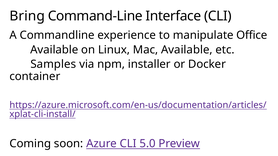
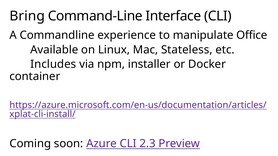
Mac Available: Available -> Stateless
Samples: Samples -> Includes
5.0: 5.0 -> 2.3
